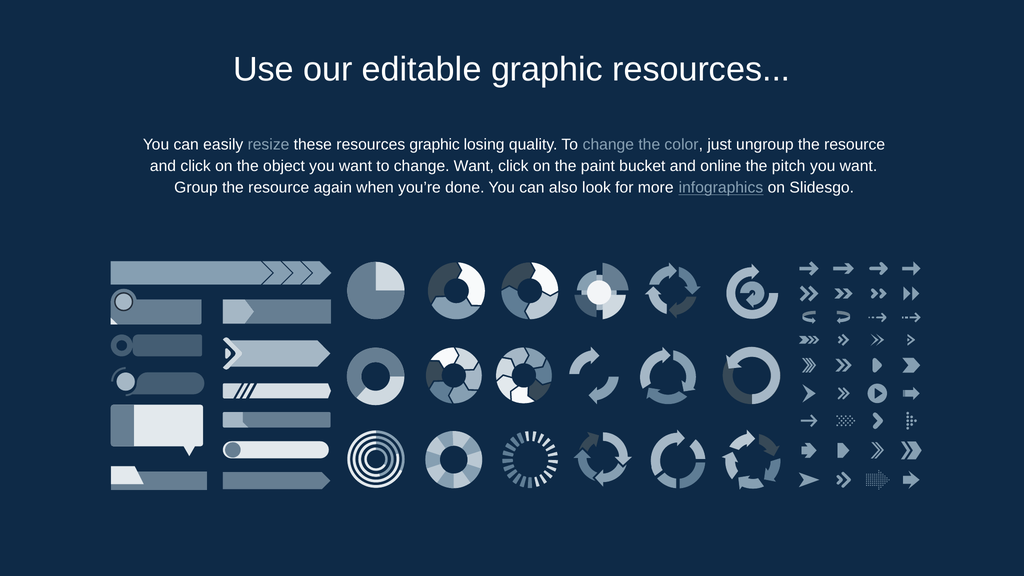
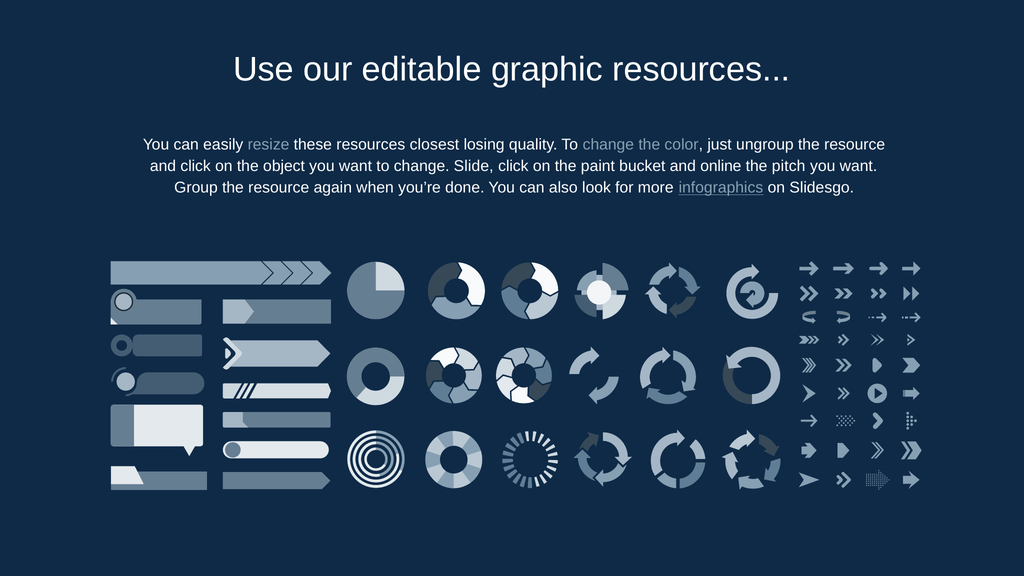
resources graphic: graphic -> closest
change Want: Want -> Slide
